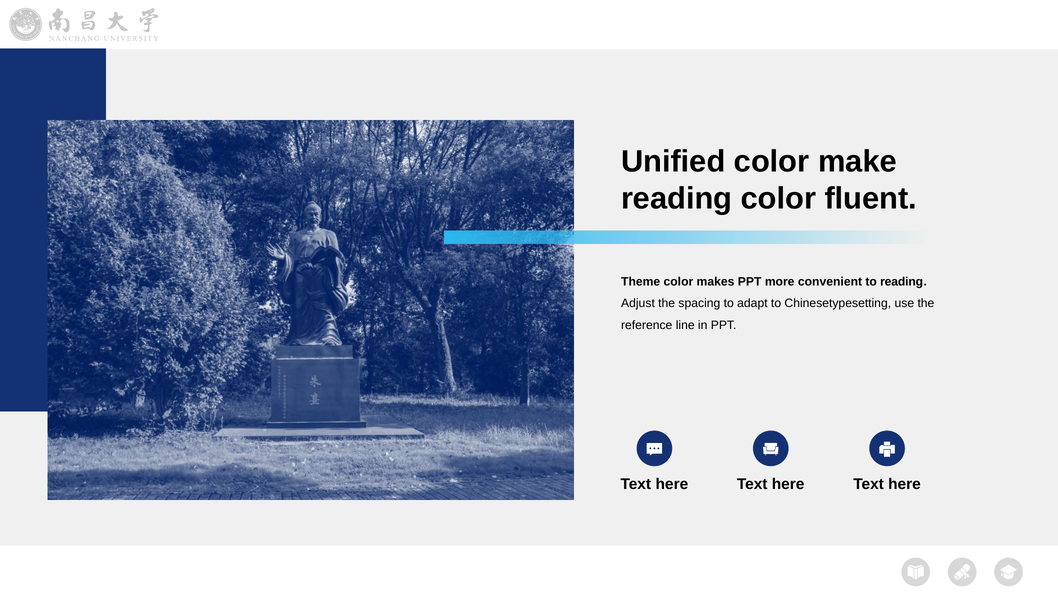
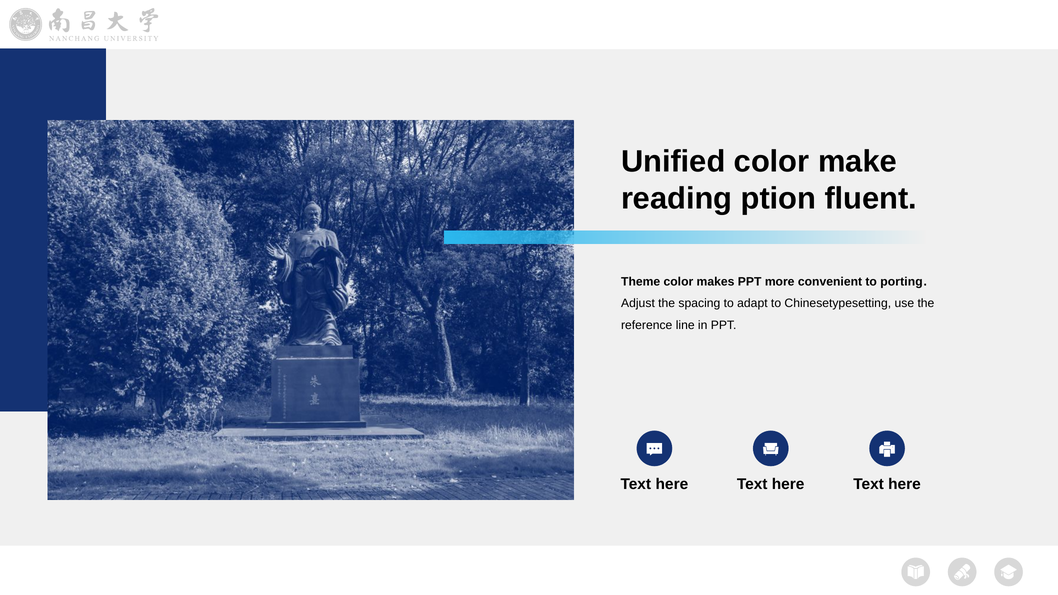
reading color: color -> ption
to reading: reading -> porting
